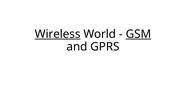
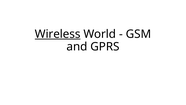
GSM underline: present -> none
